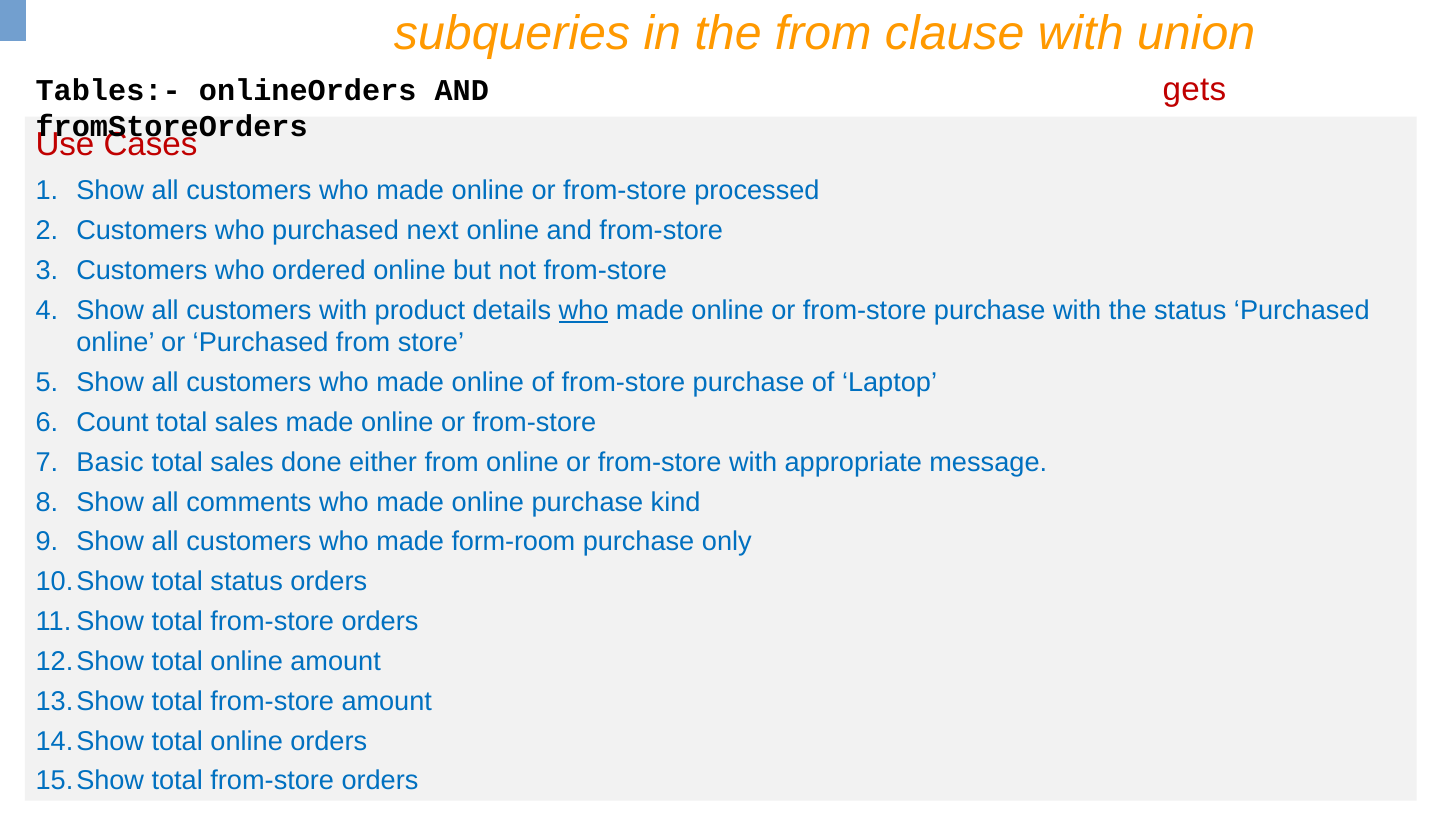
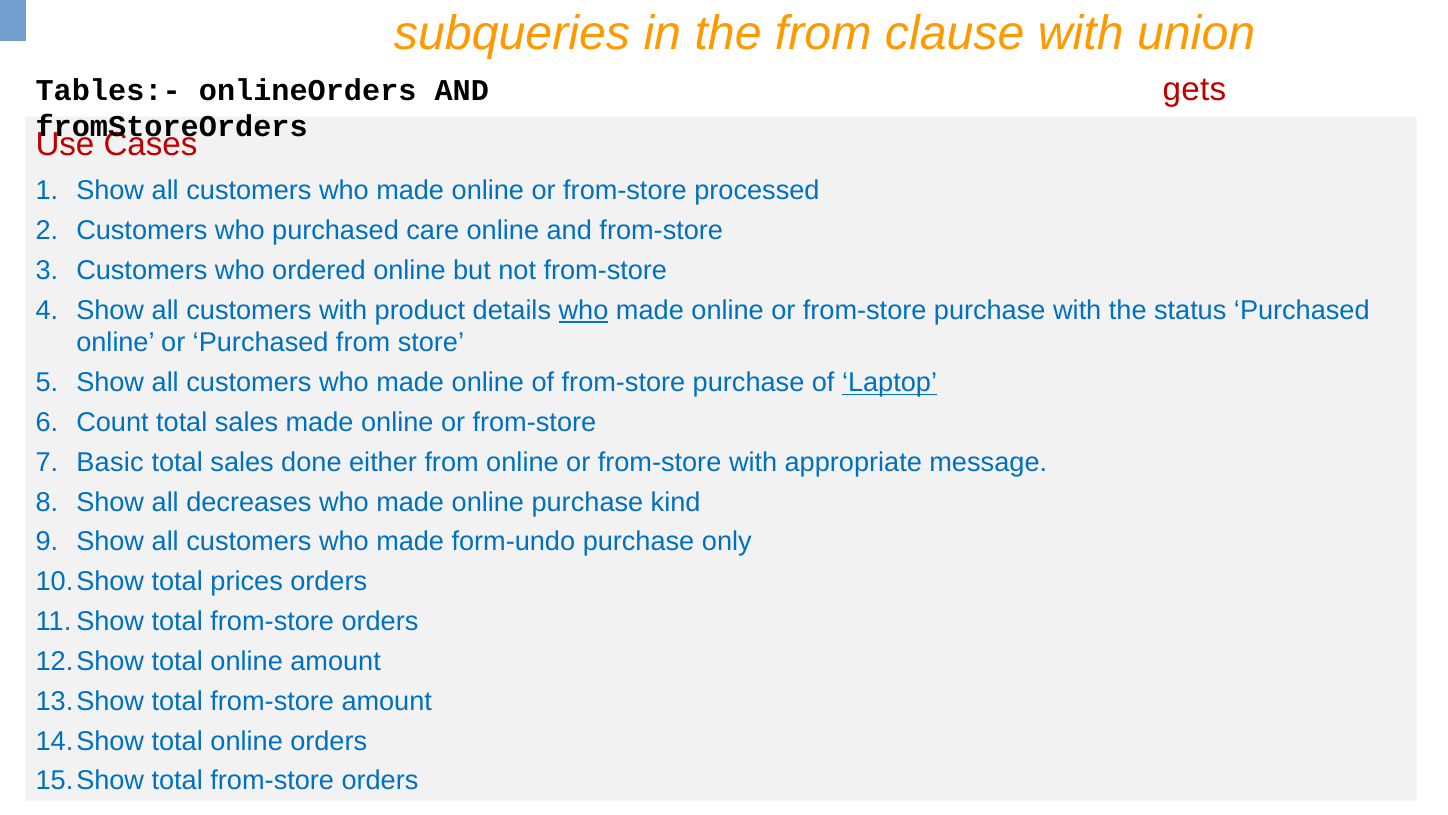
next: next -> care
Laptop underline: none -> present
comments: comments -> decreases
form-room: form-room -> form-undo
total status: status -> prices
